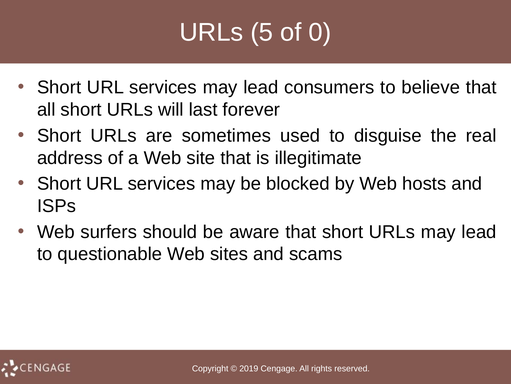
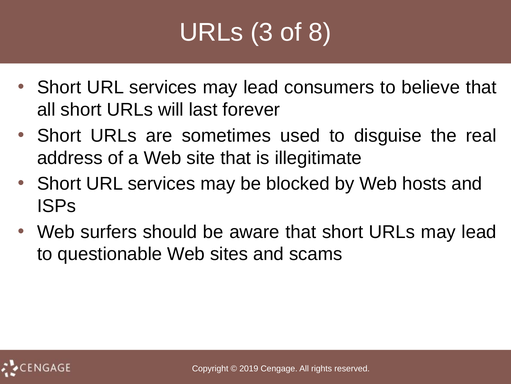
5: 5 -> 3
0: 0 -> 8
